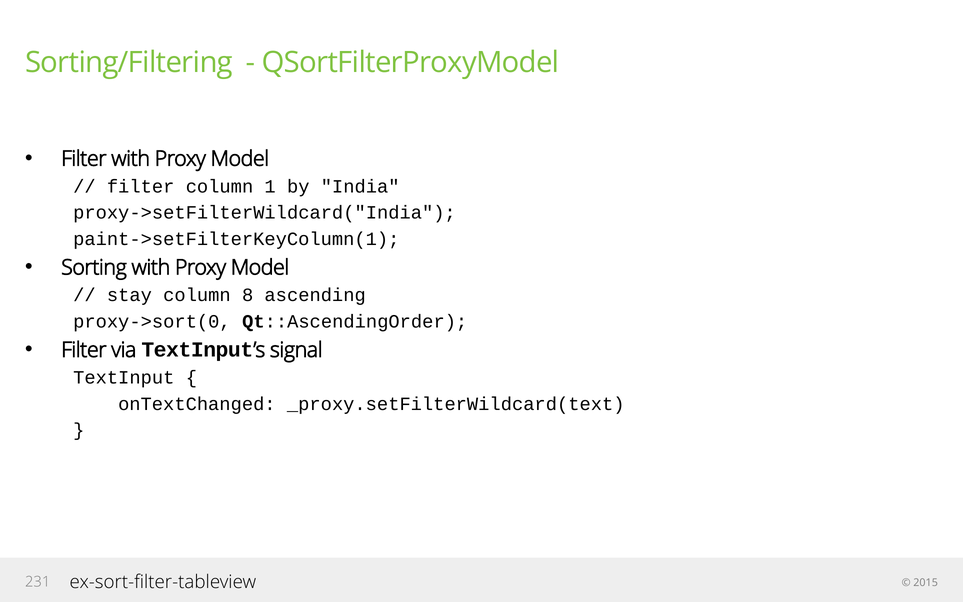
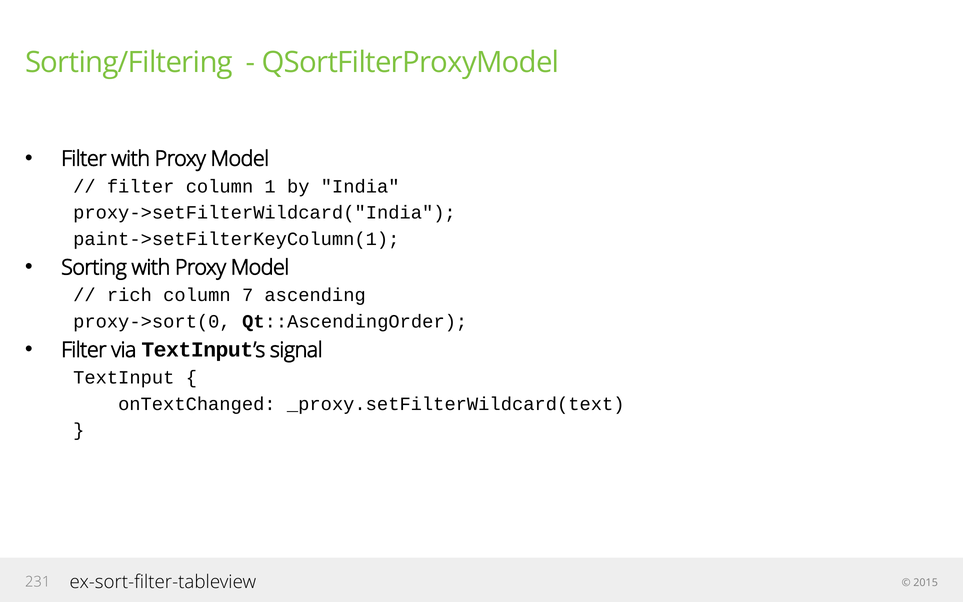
stay: stay -> rich
8: 8 -> 7
